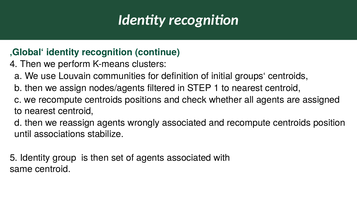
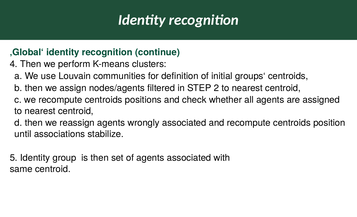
1: 1 -> 2
